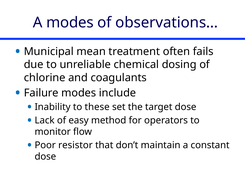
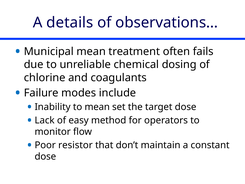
A modes: modes -> details
to these: these -> mean
